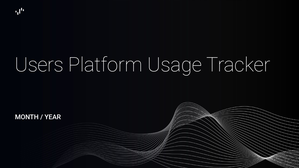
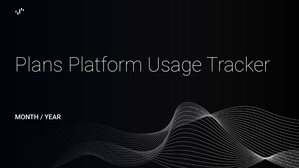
Users: Users -> Plans
